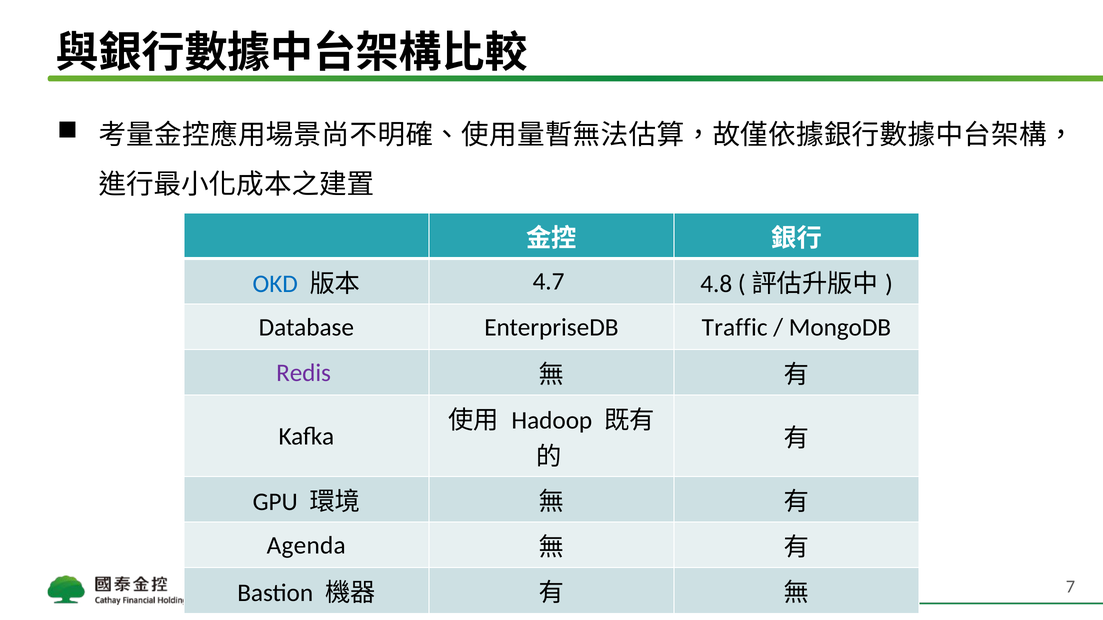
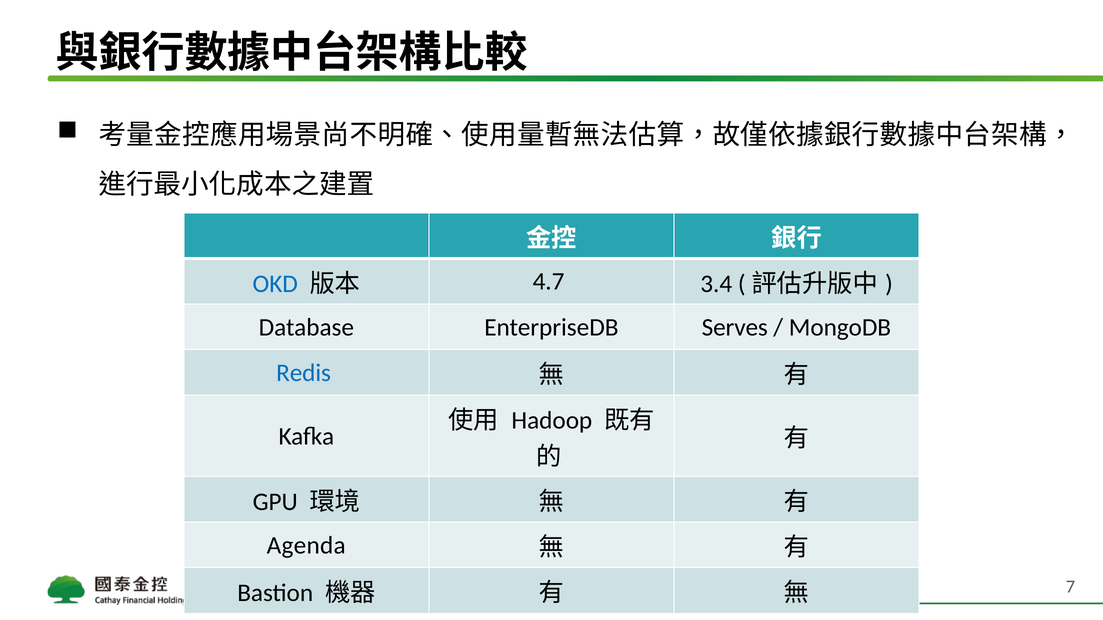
4.8: 4.8 -> 3.4
Traffic: Traffic -> Serves
Redis colour: purple -> blue
